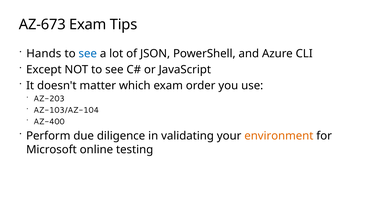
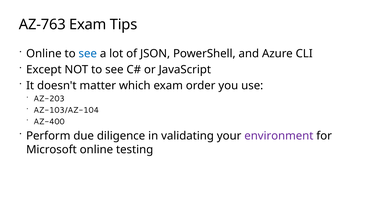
AZ-673: AZ-673 -> AZ-763
Hands at (44, 54): Hands -> Online
environment colour: orange -> purple
